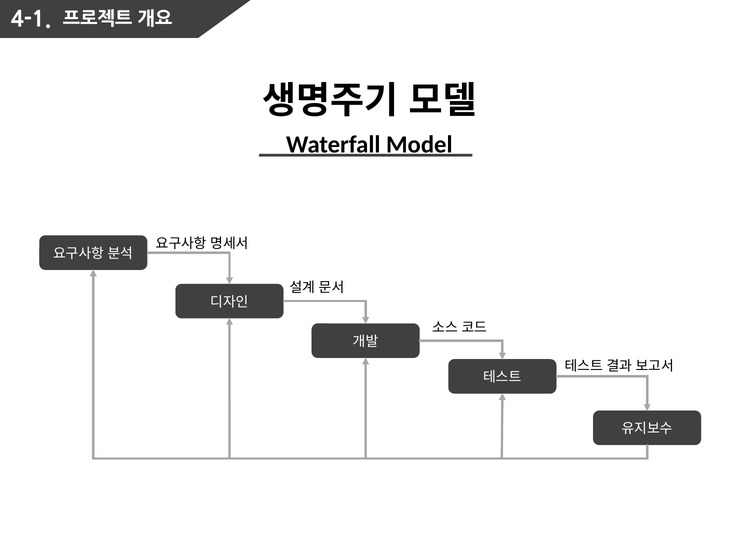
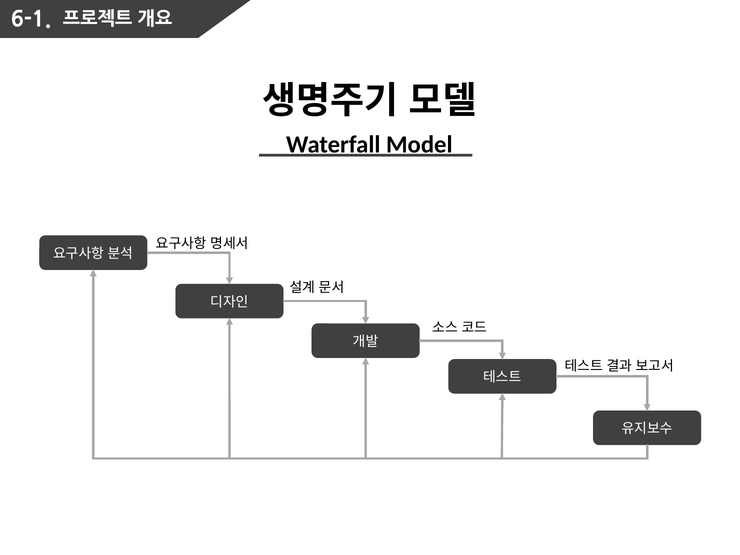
4-1: 4-1 -> 6-1
